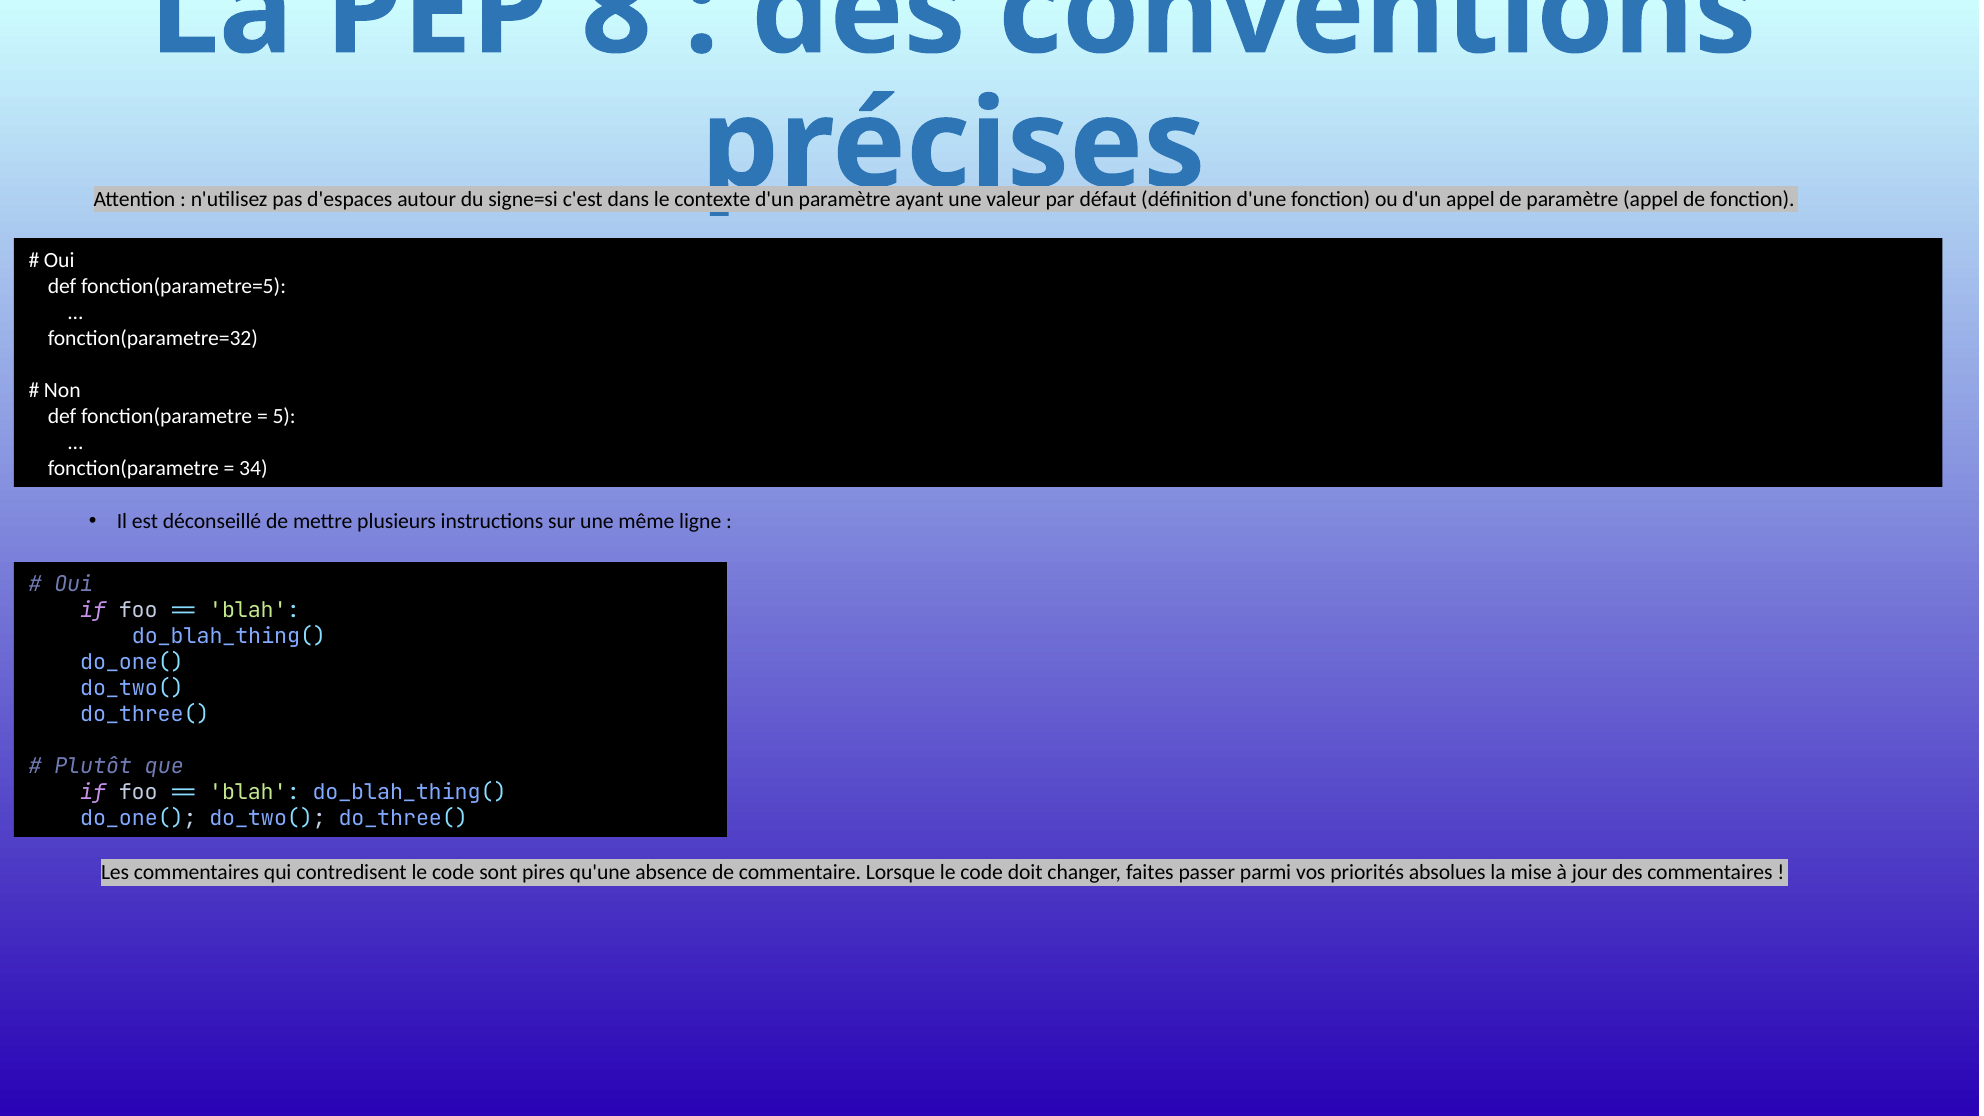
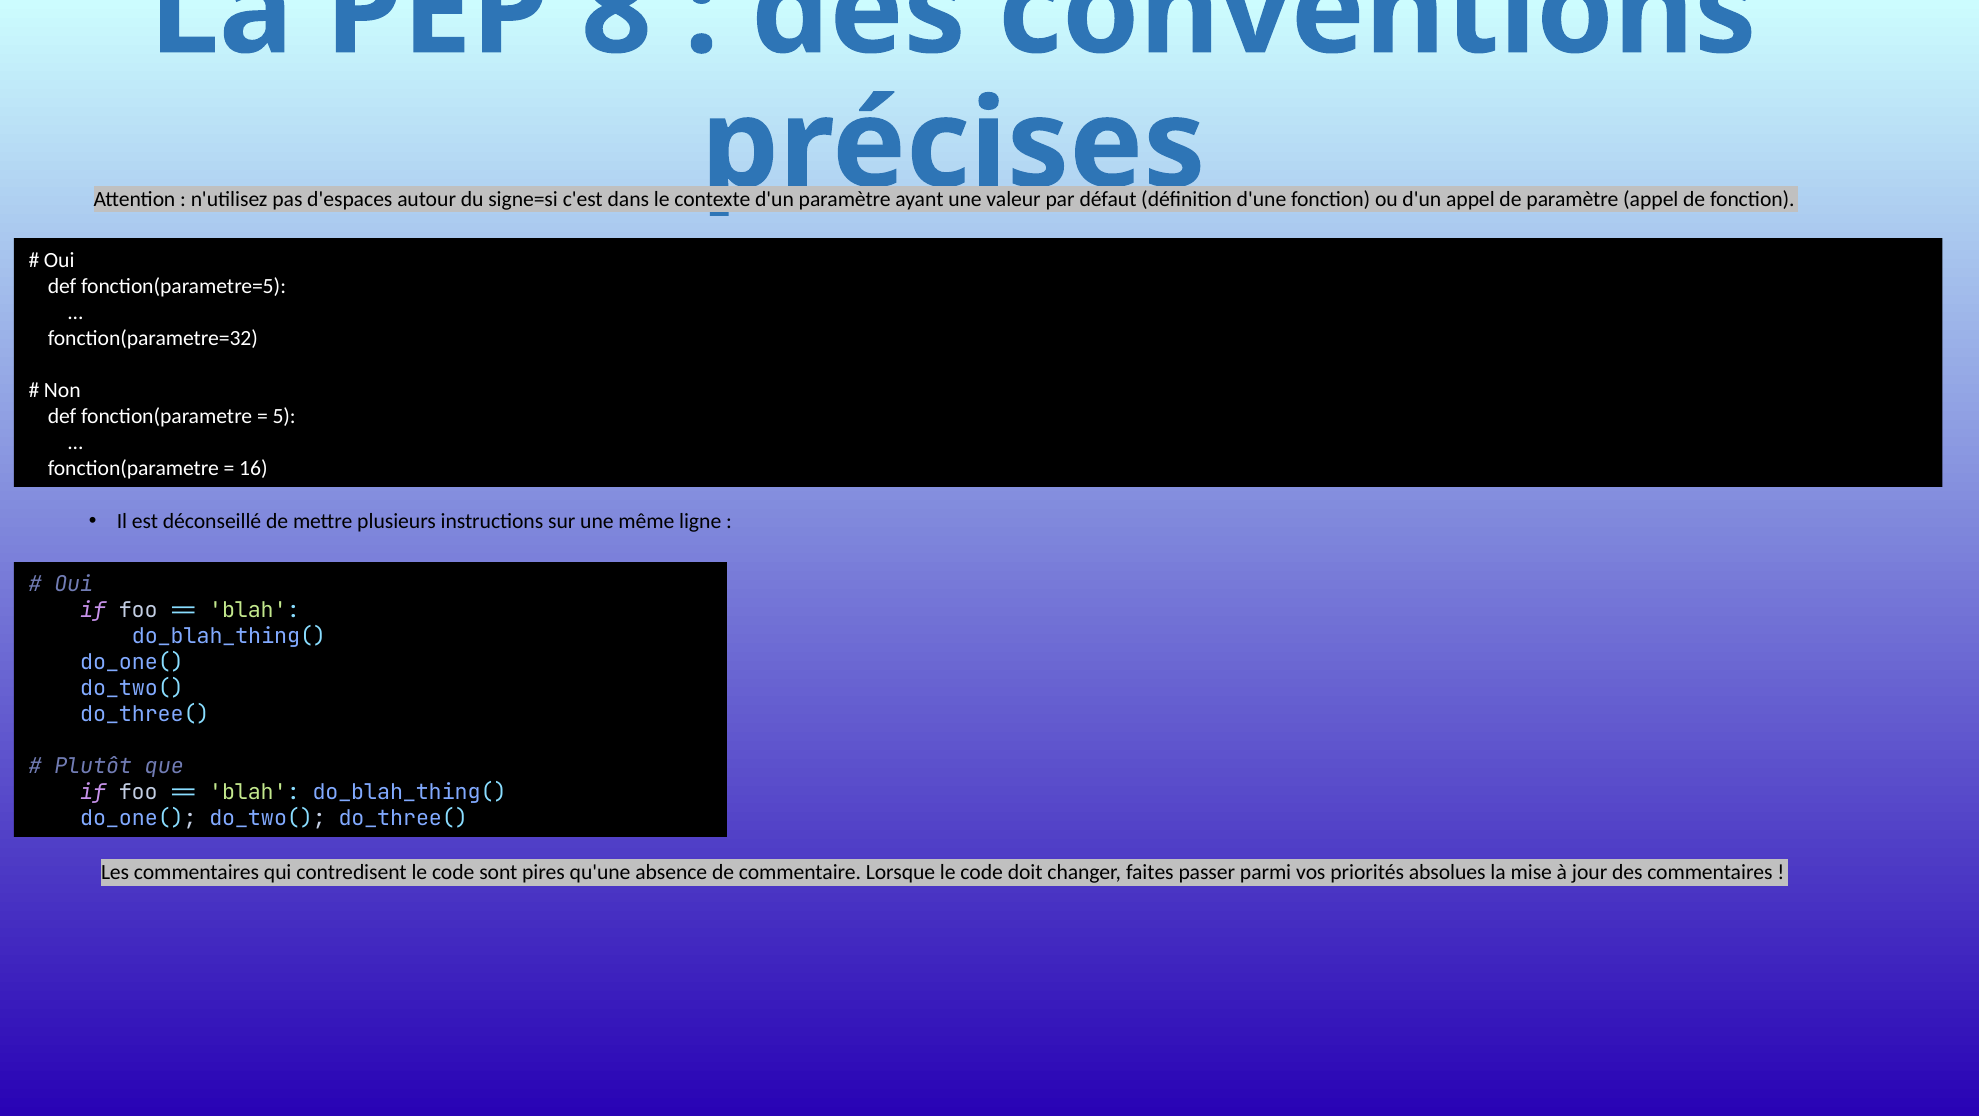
34: 34 -> 16
